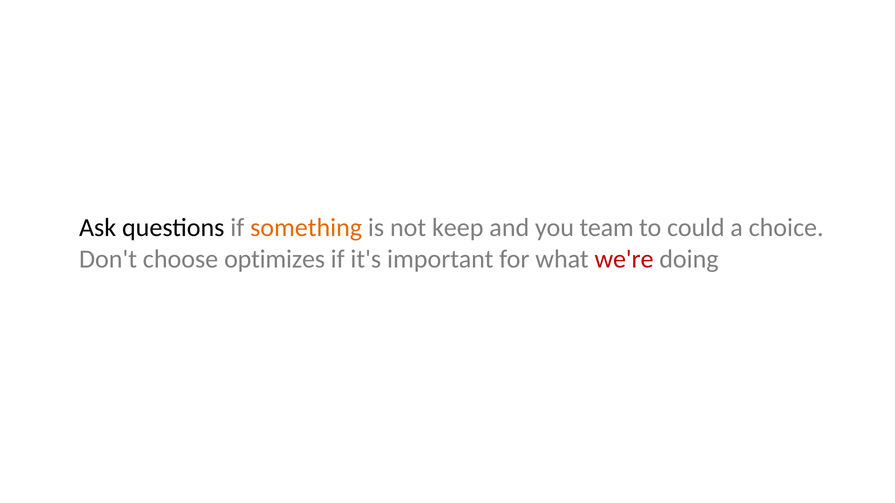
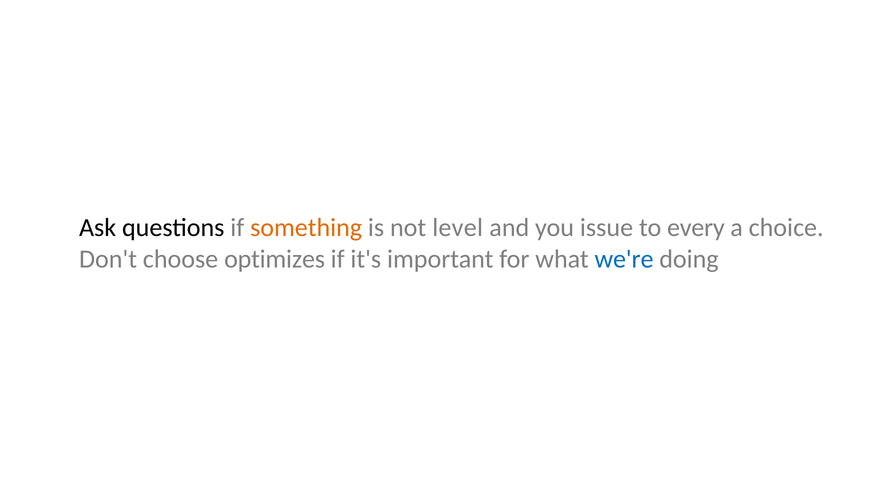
keep: keep -> level
team: team -> issue
could: could -> every
we're colour: red -> blue
